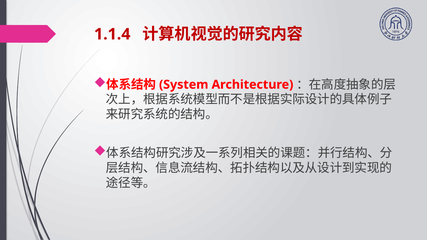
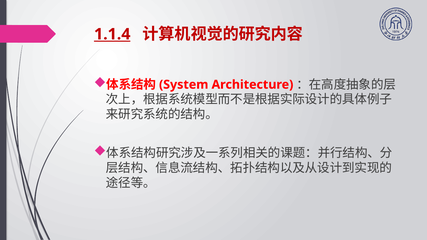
1.1.4 underline: none -> present
